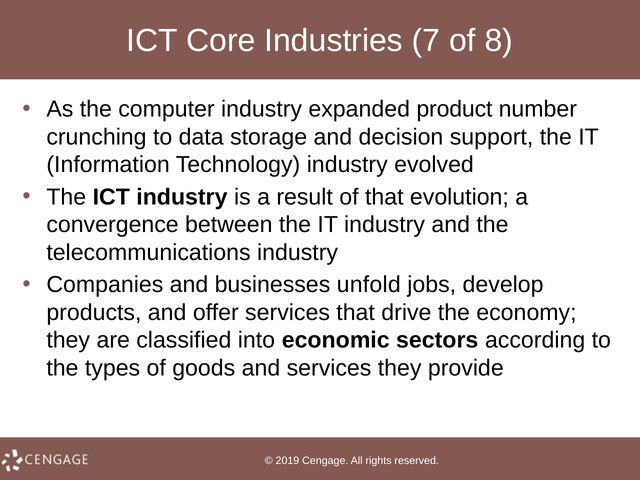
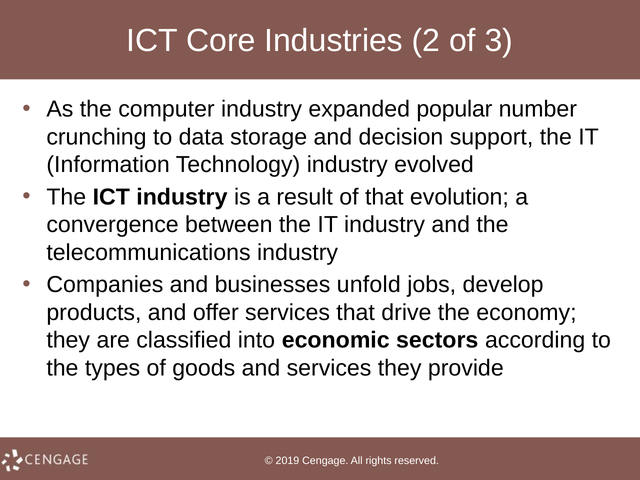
7: 7 -> 2
8: 8 -> 3
product: product -> popular
